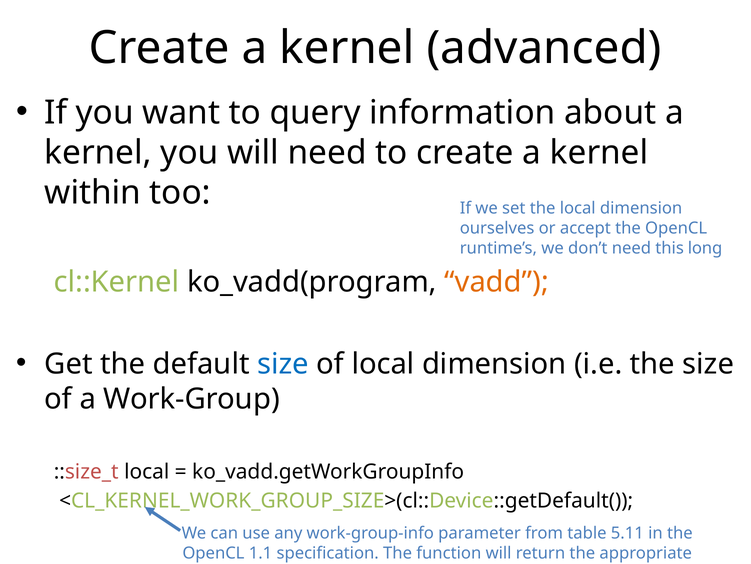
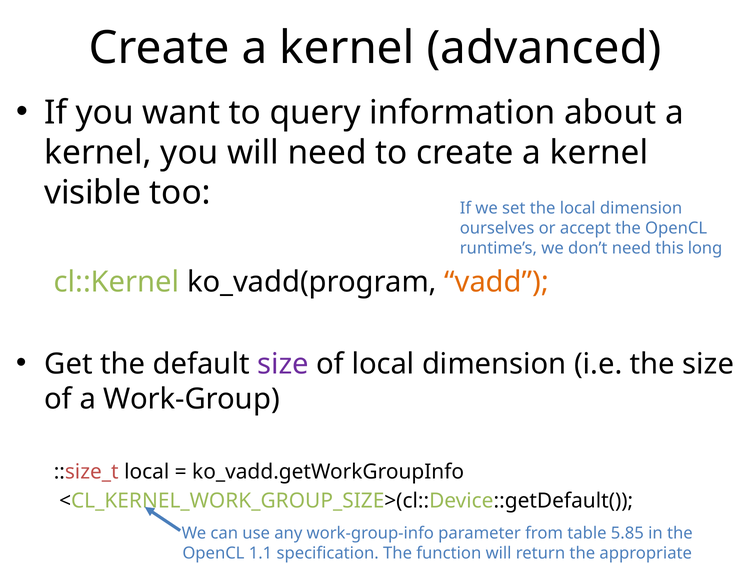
within: within -> visible
size at (283, 363) colour: blue -> purple
5.11: 5.11 -> 5.85
